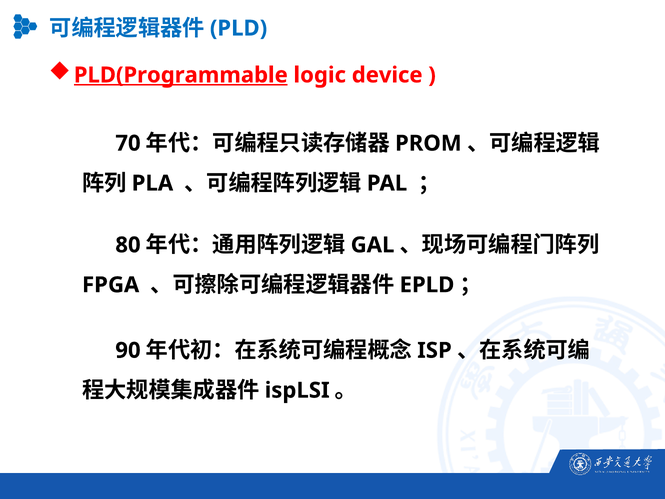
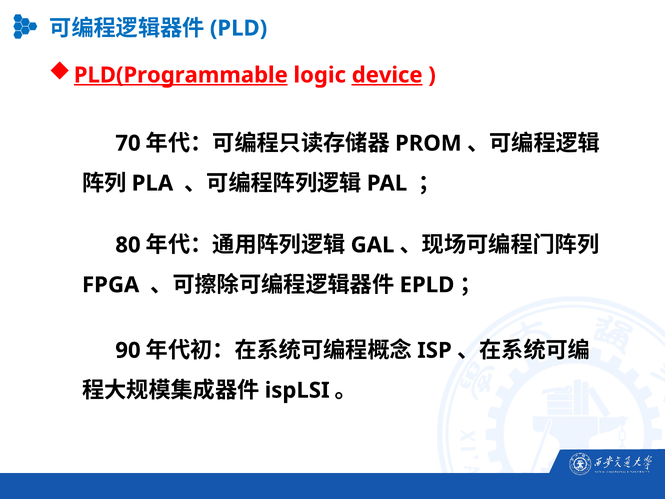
device underline: none -> present
